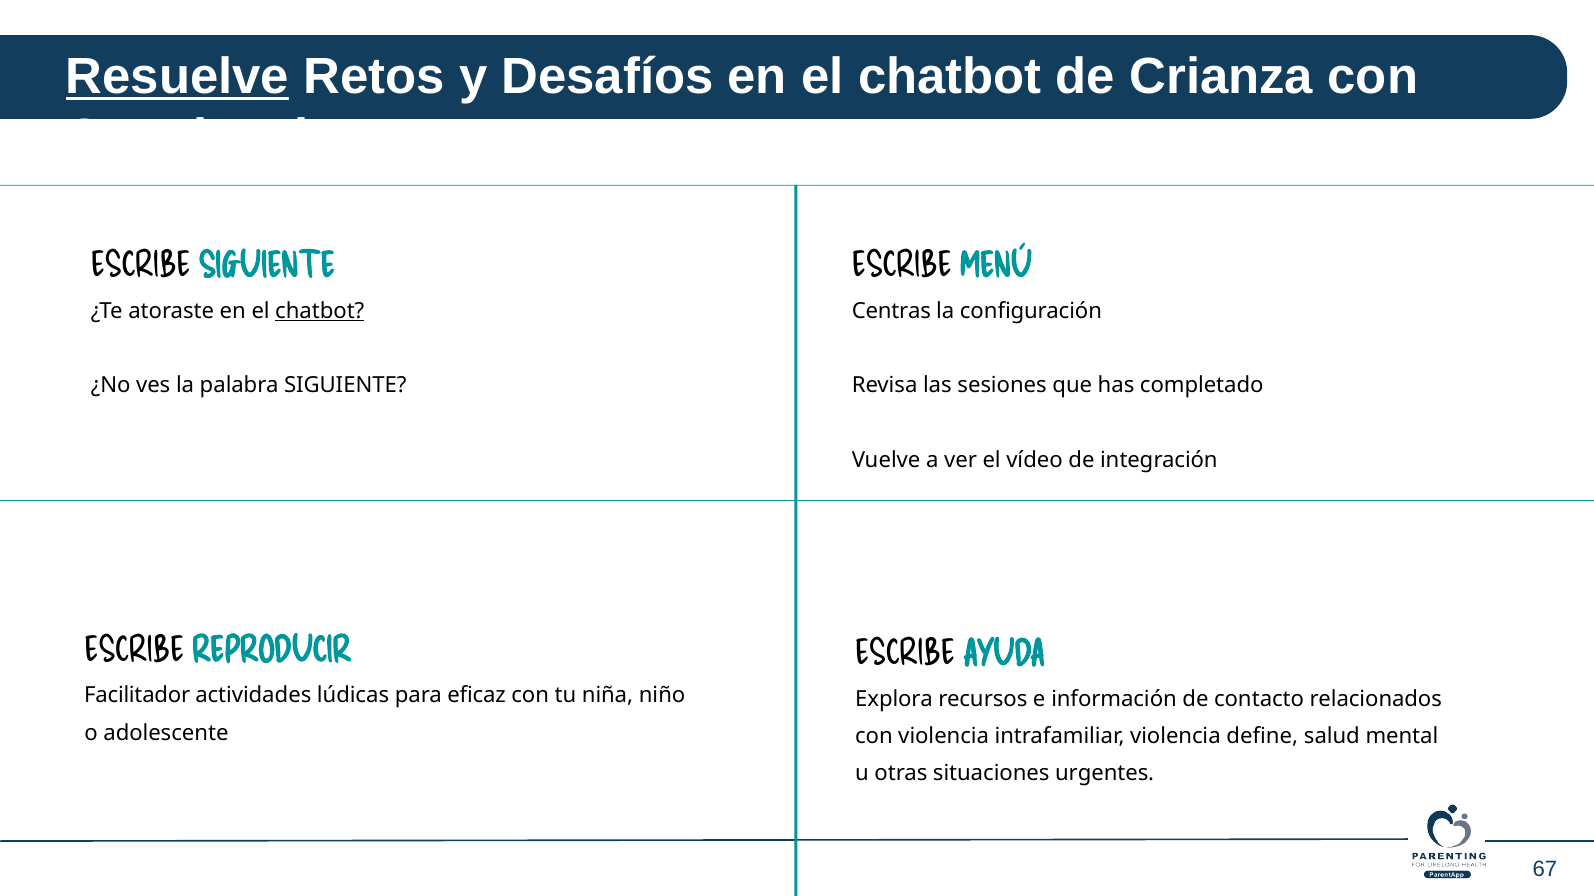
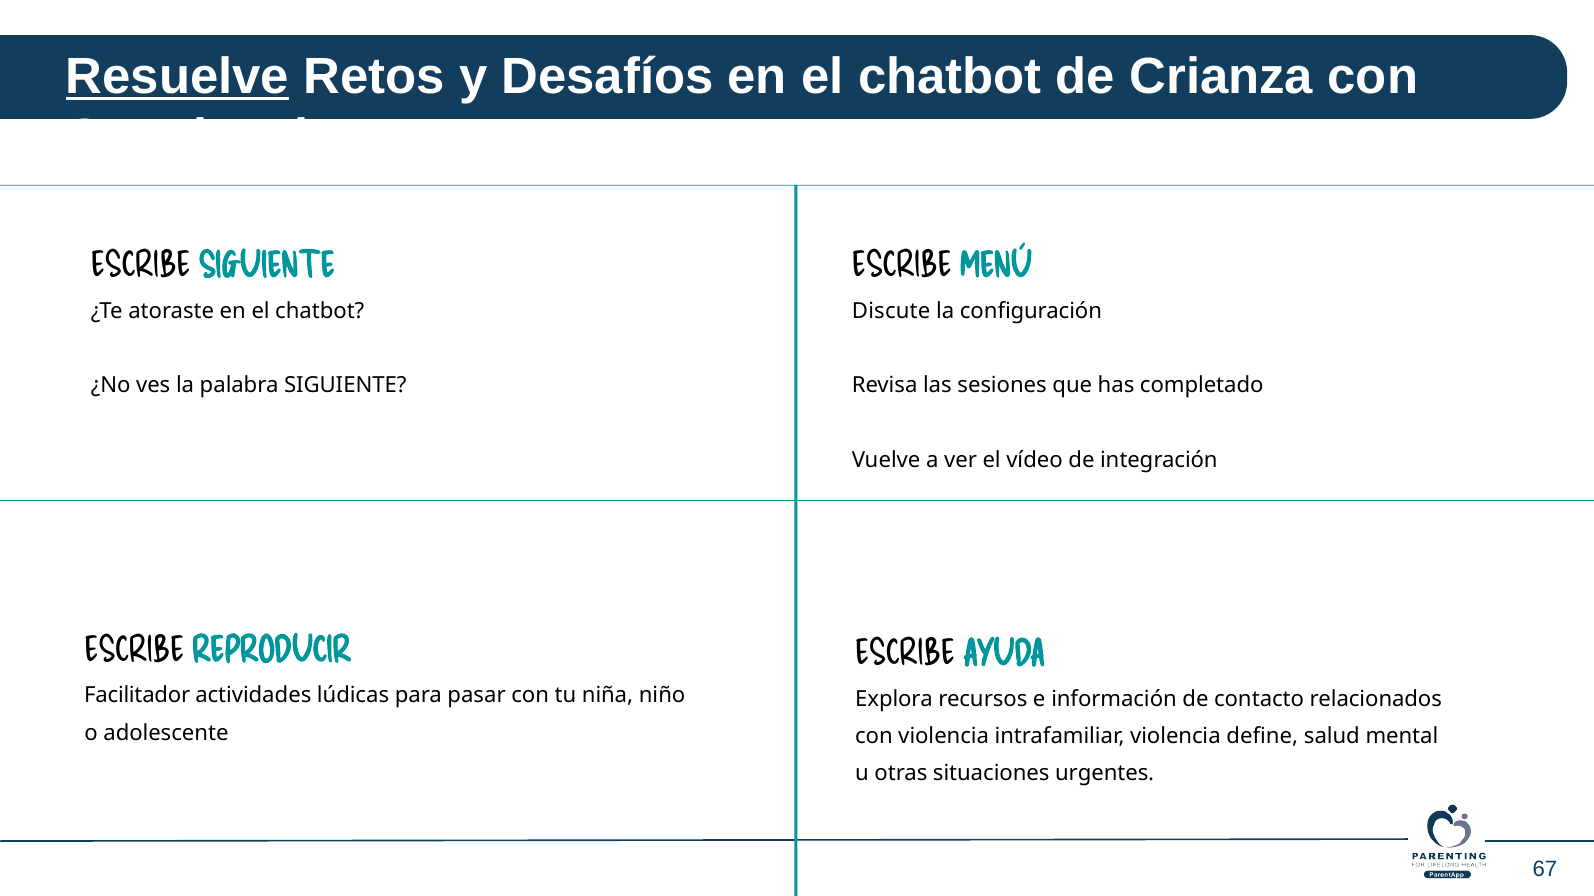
chatbot at (320, 311) underline: present -> none
Centras: Centras -> Discute
eficaz: eficaz -> pasar
